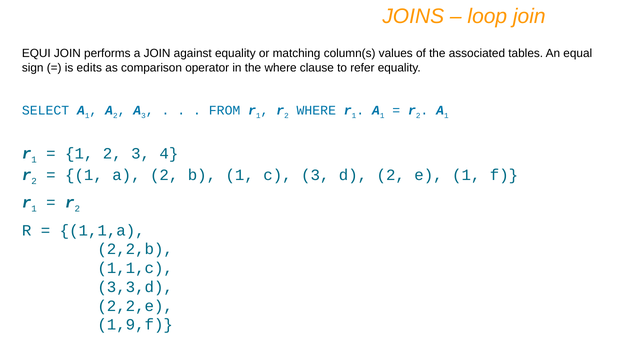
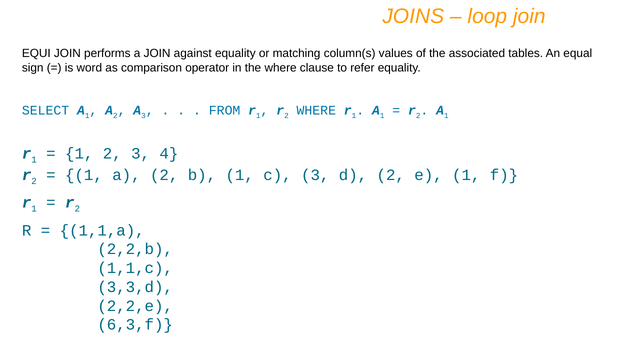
edits: edits -> word
1,9,f: 1,9,f -> 6,3,f
